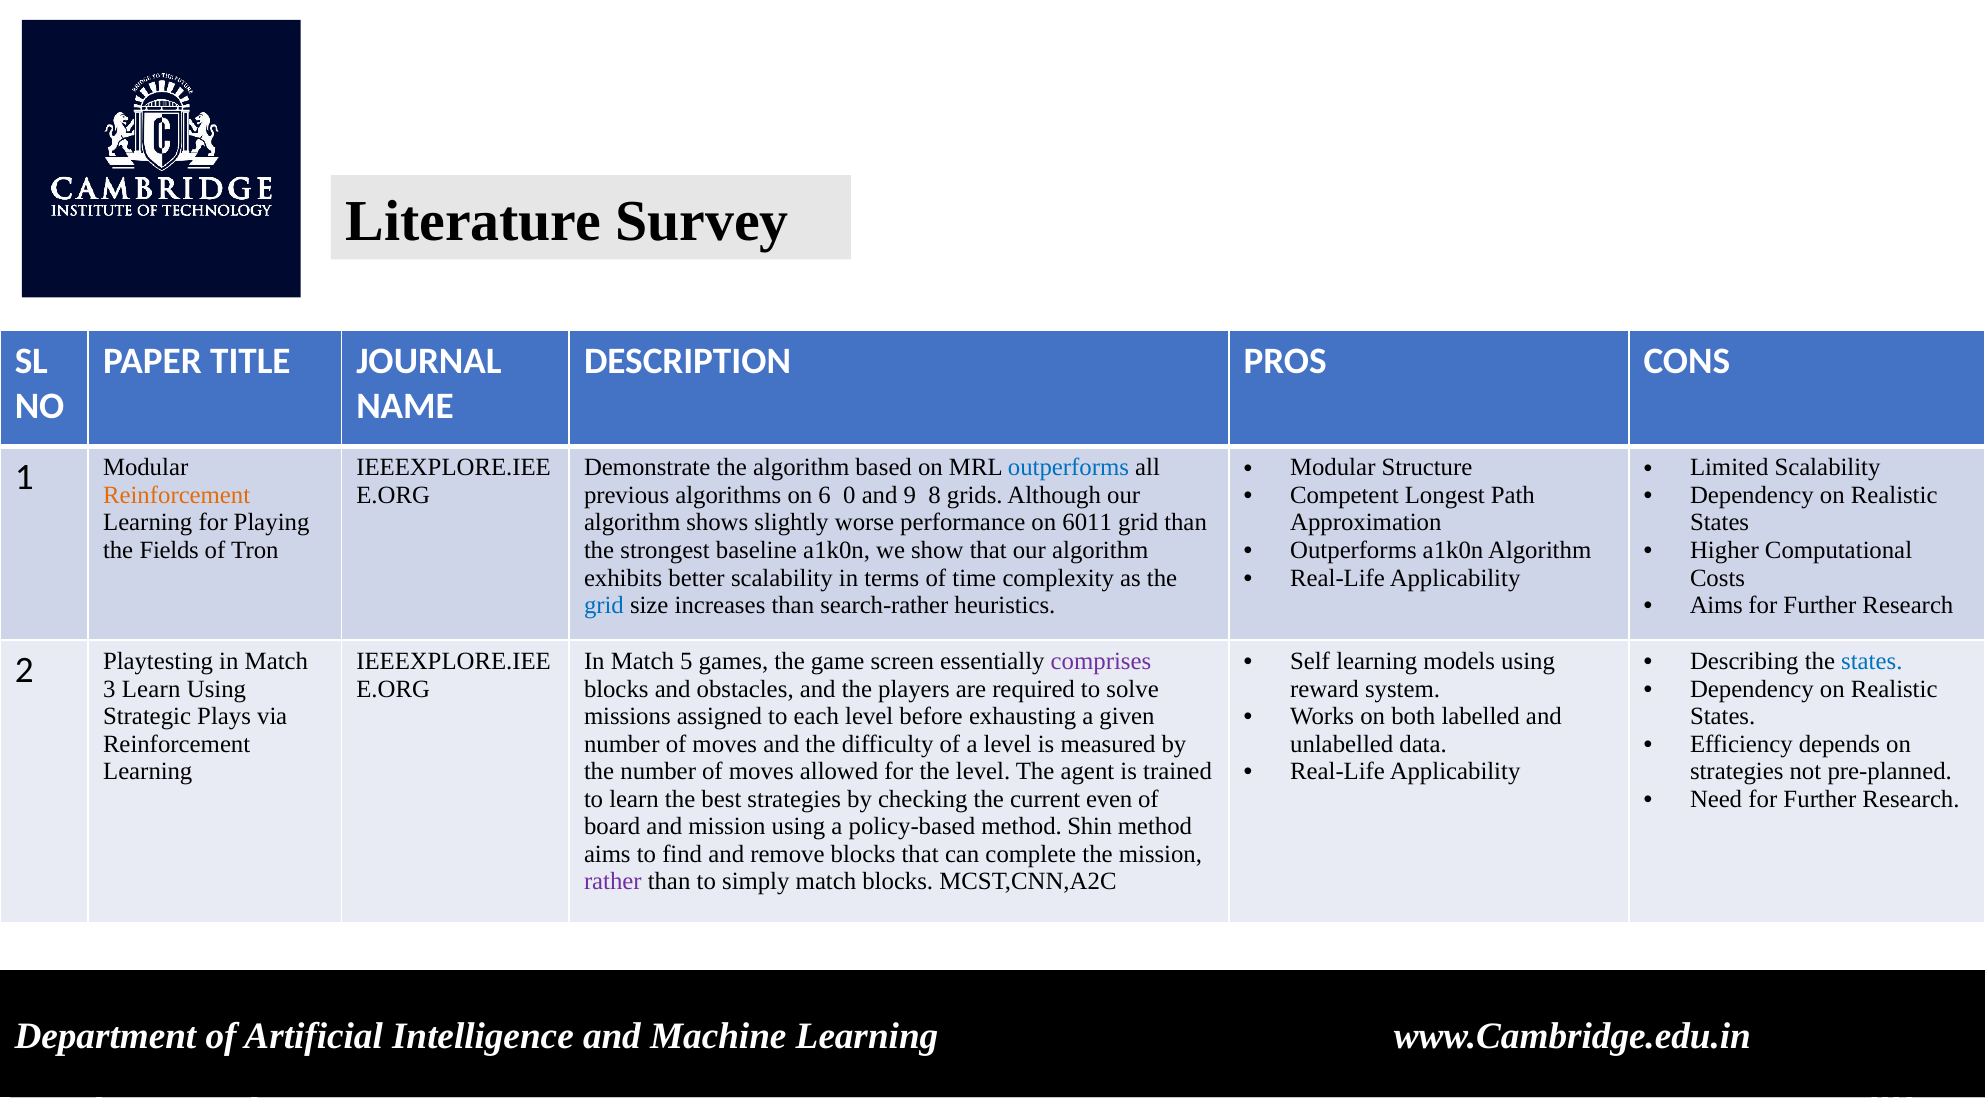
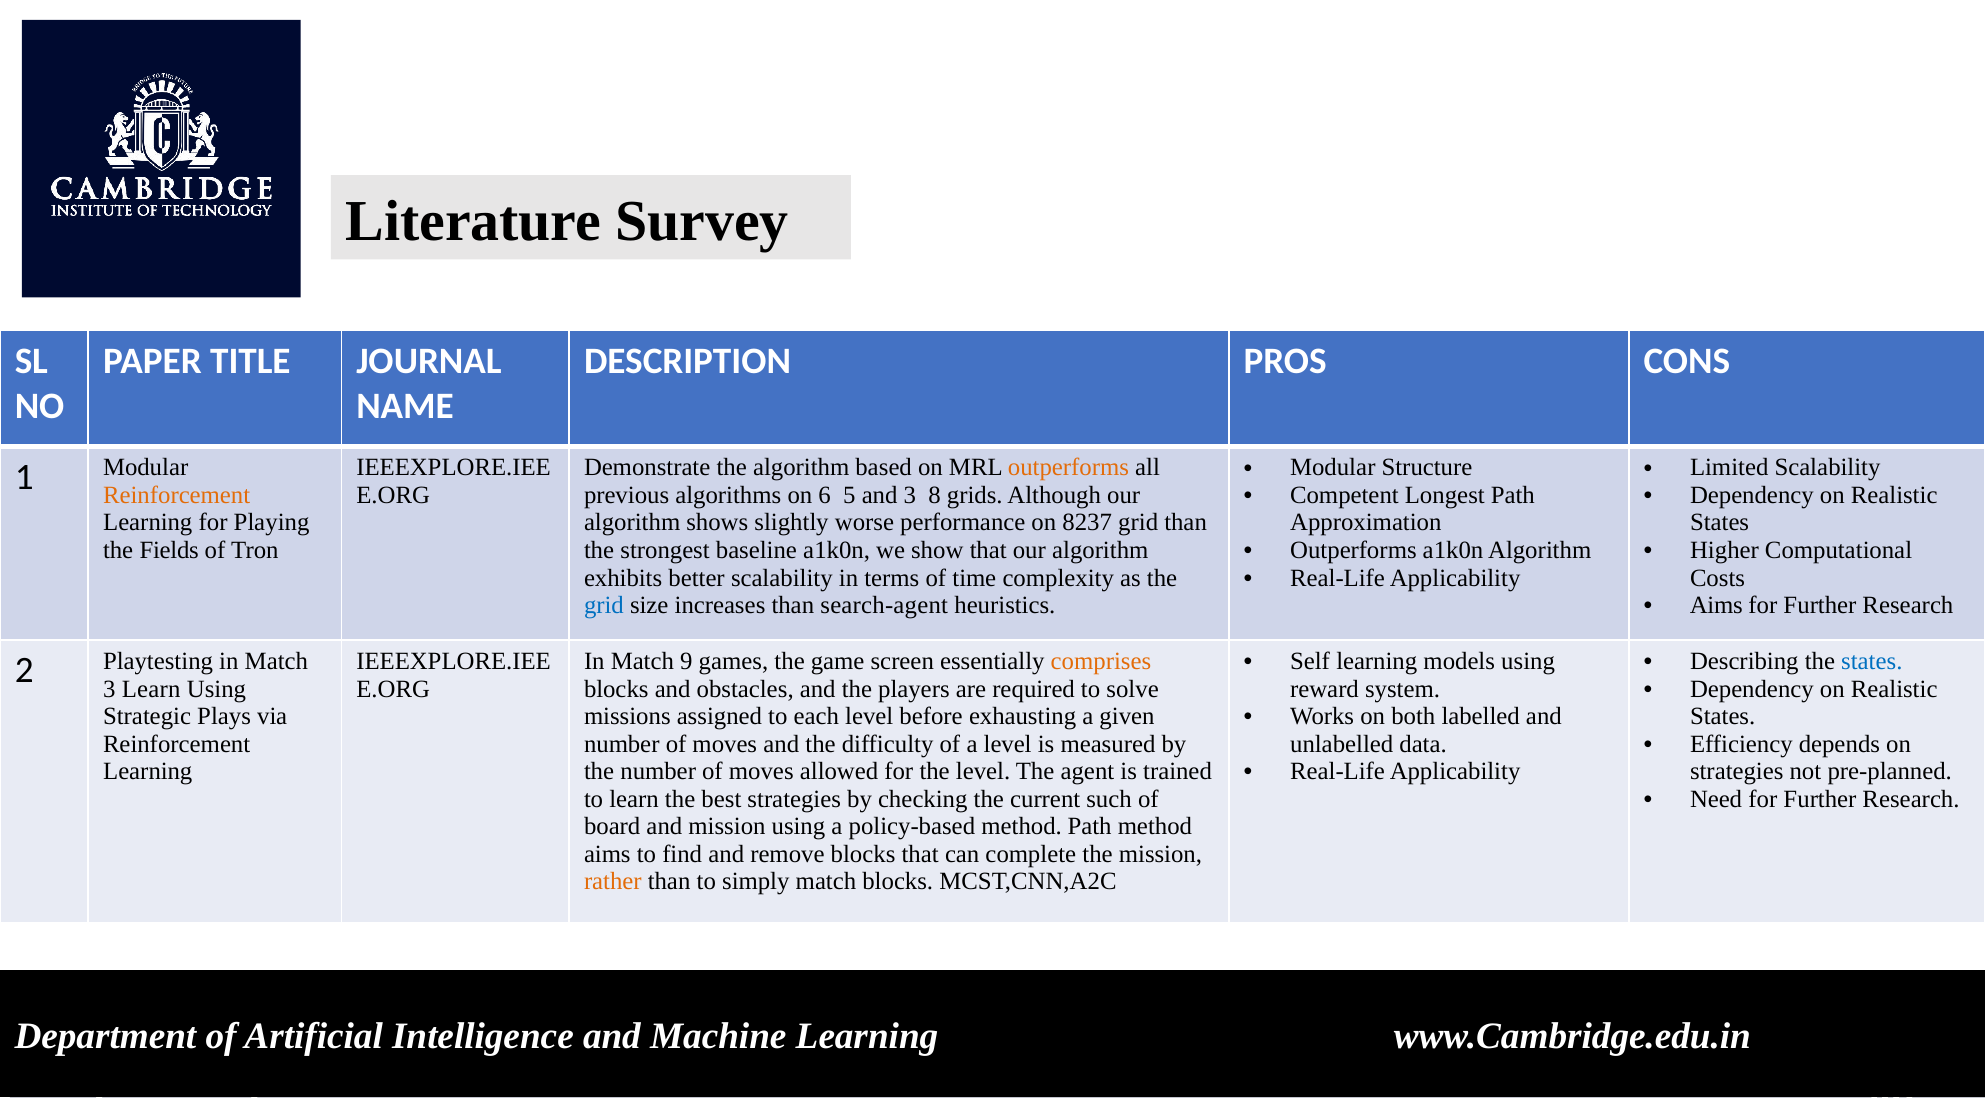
outperforms at (1068, 467) colour: blue -> orange
0: 0 -> 5
and 9: 9 -> 3
6011: 6011 -> 8237
search-rather: search-rather -> search-agent
5: 5 -> 9
comprises colour: purple -> orange
even: even -> such
method Shin: Shin -> Path
rather colour: purple -> orange
